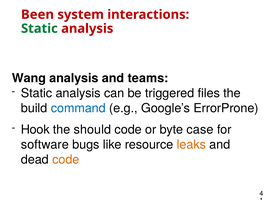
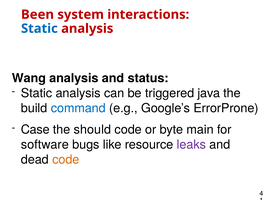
Static at (39, 29) colour: green -> blue
teams: teams -> status
files: files -> java
Hook: Hook -> Case
case: case -> main
leaks colour: orange -> purple
